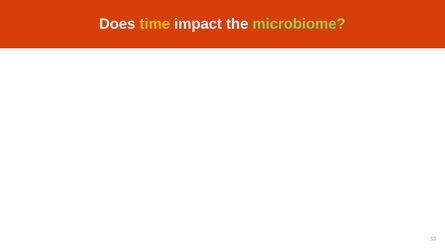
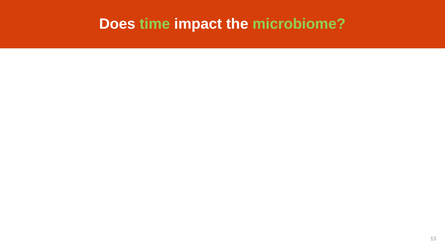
time colour: yellow -> light green
